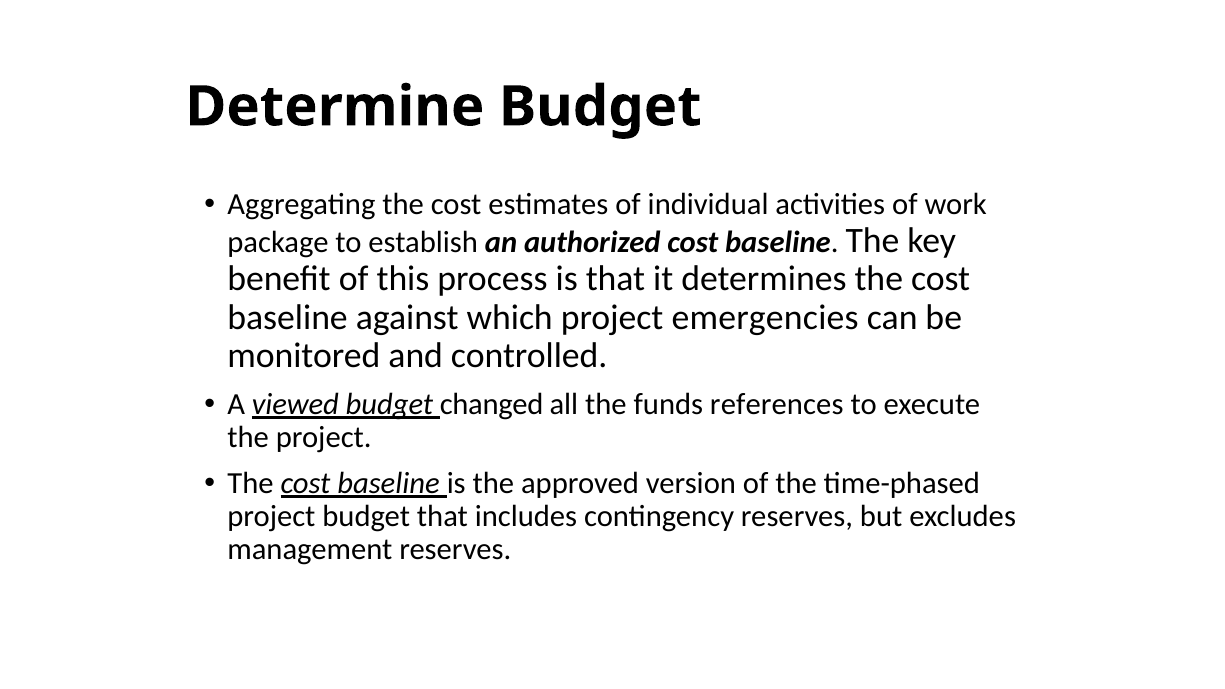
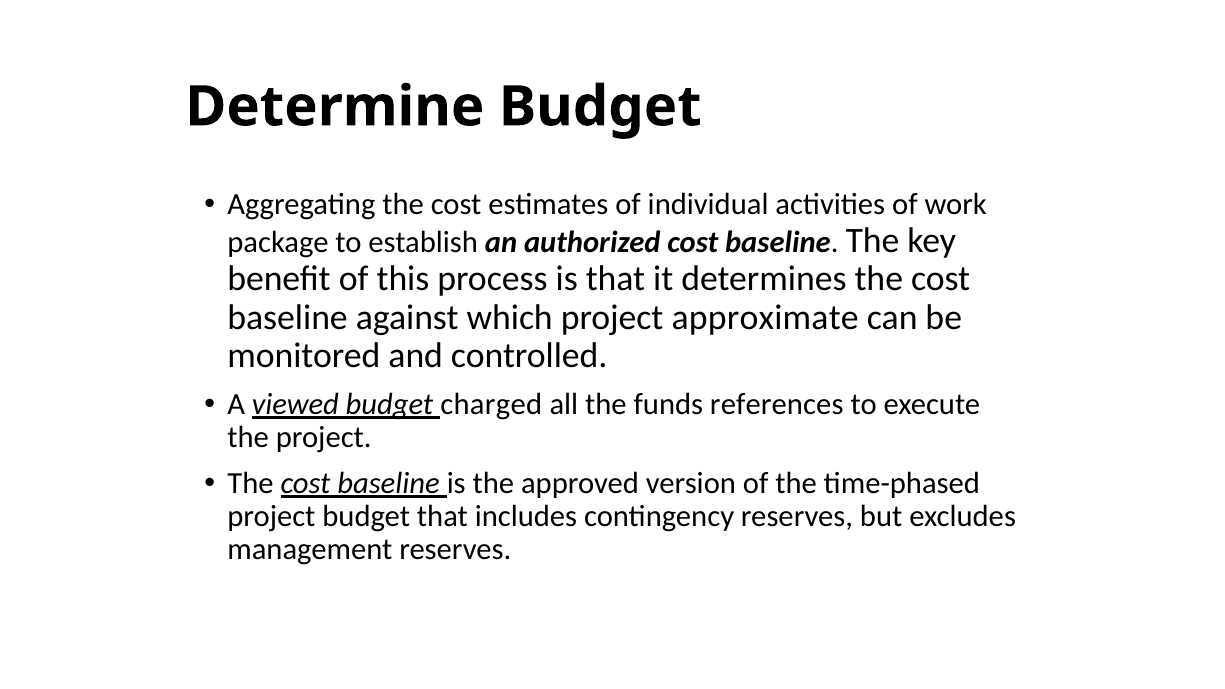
emergencies: emergencies -> approximate
changed: changed -> charged
